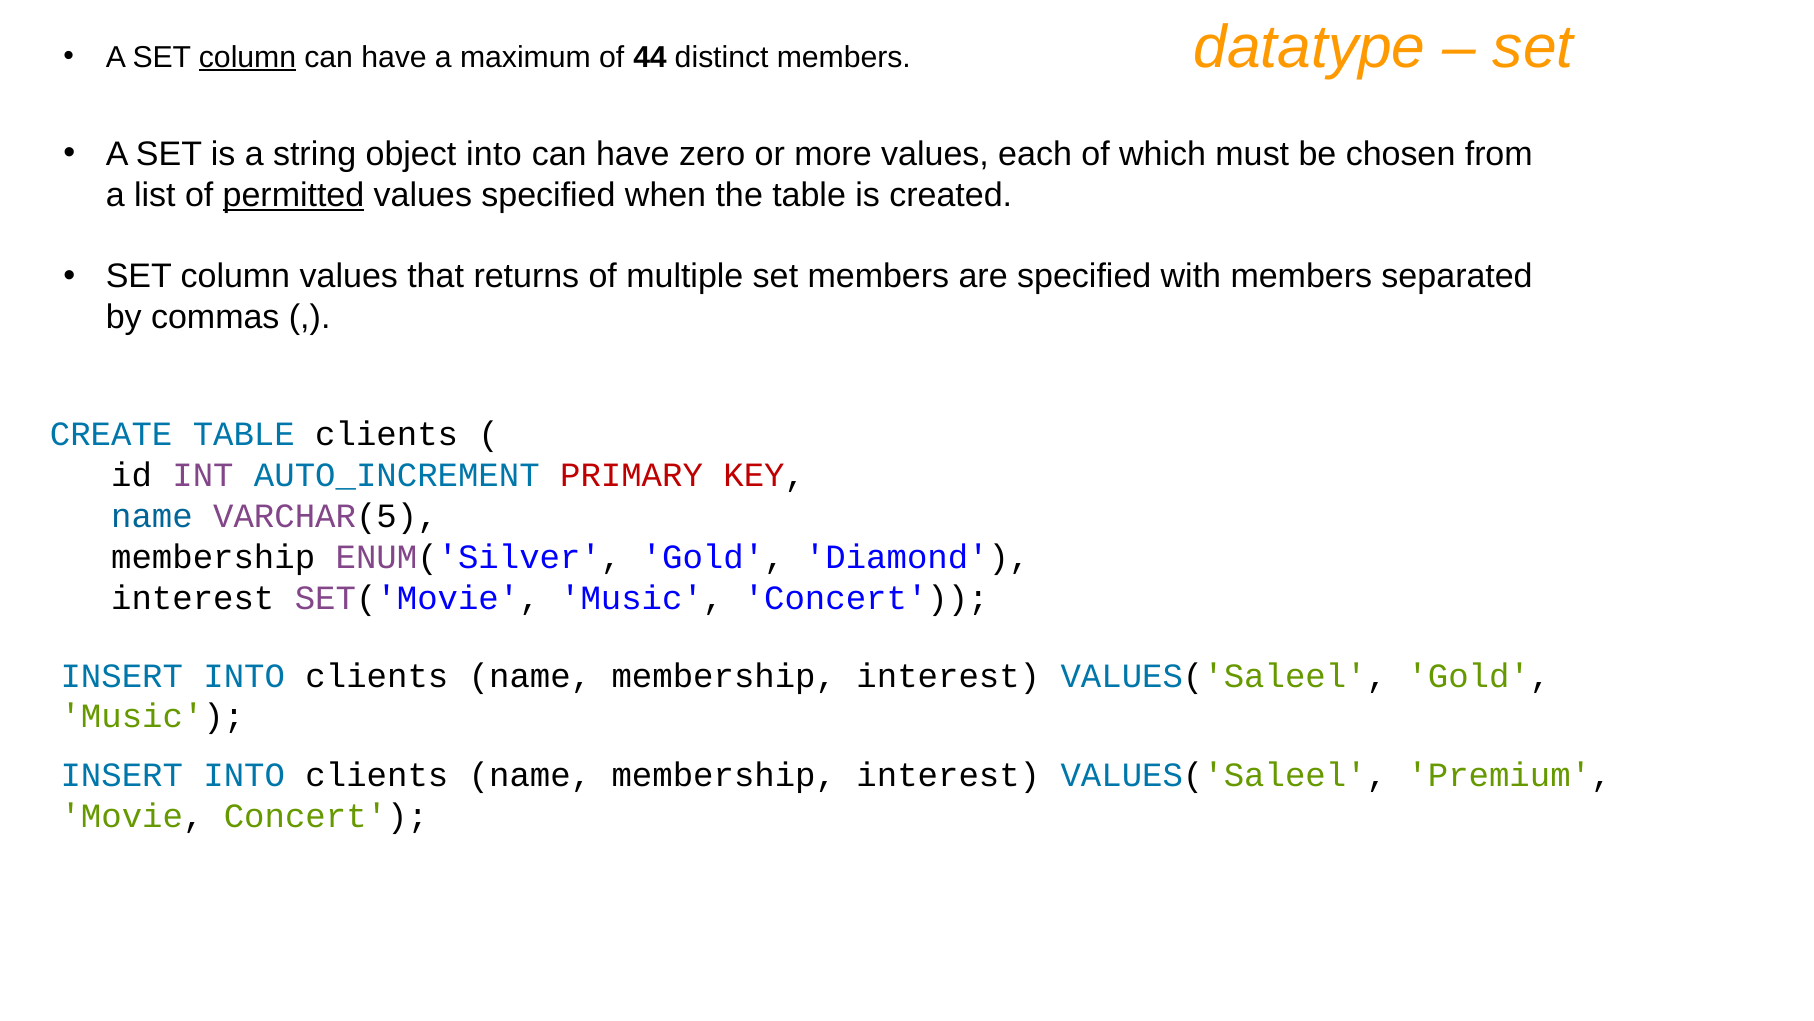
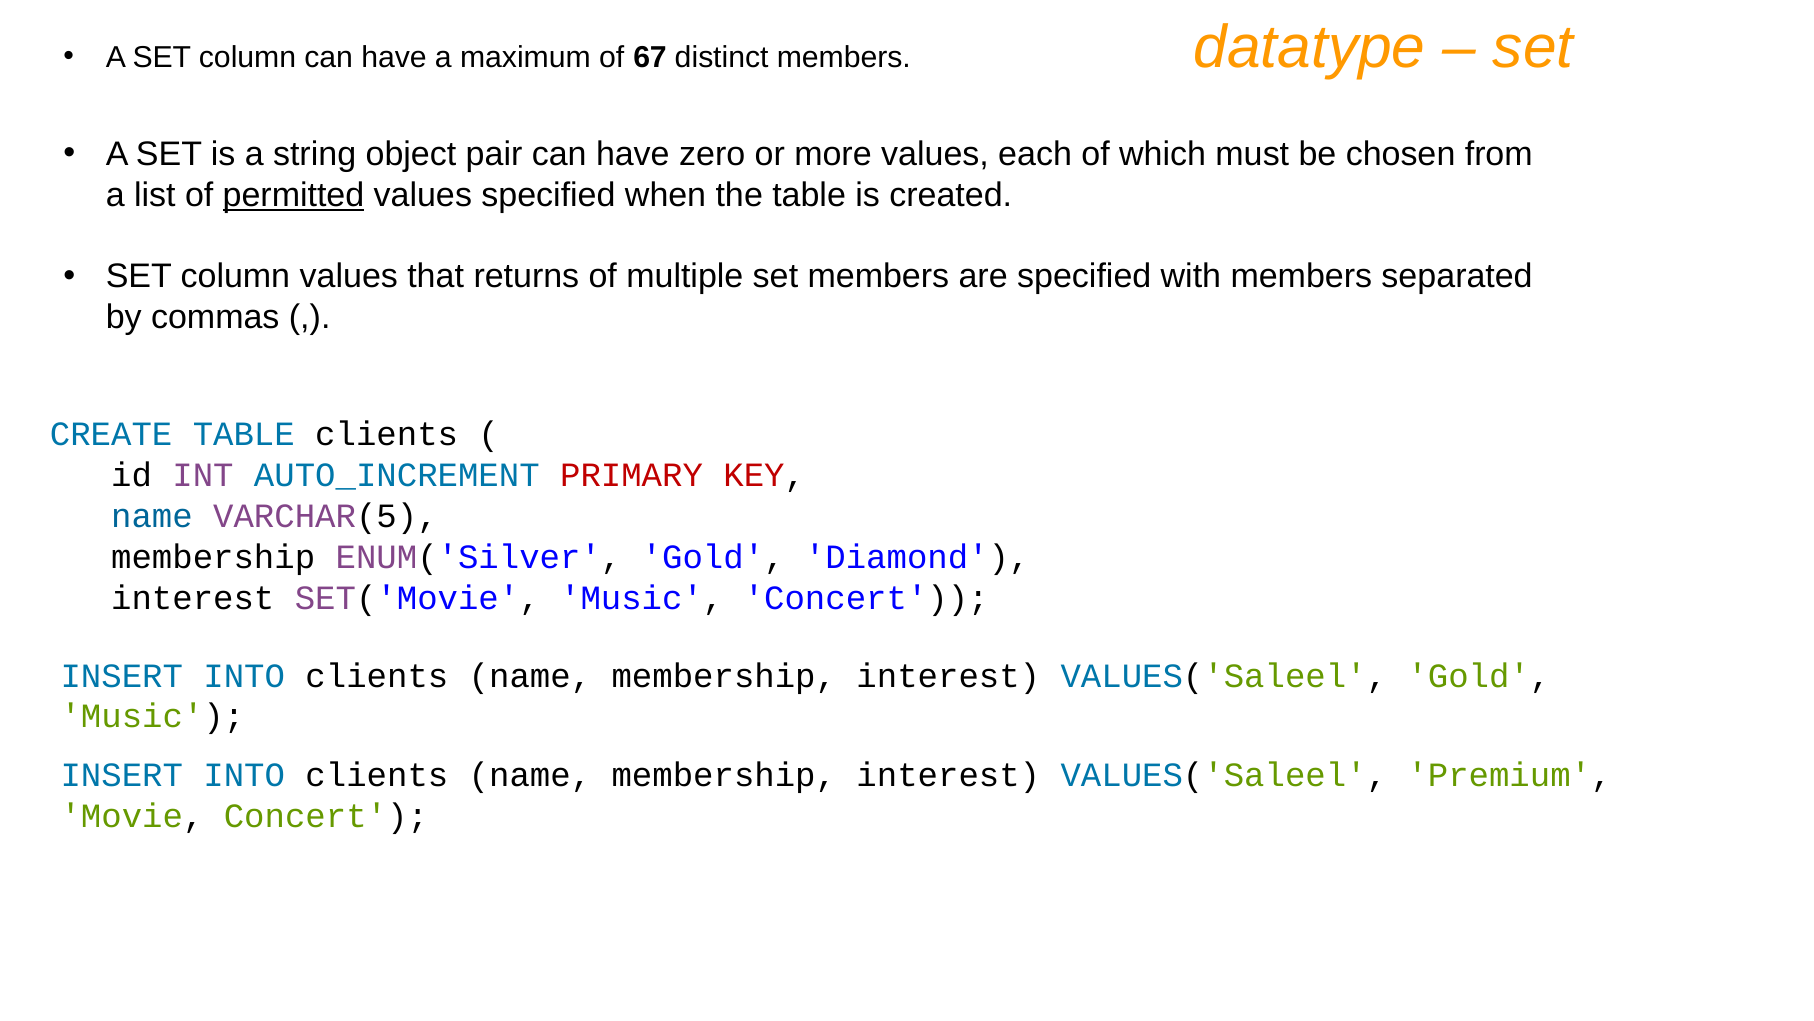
column at (248, 57) underline: present -> none
44: 44 -> 67
object into: into -> pair
